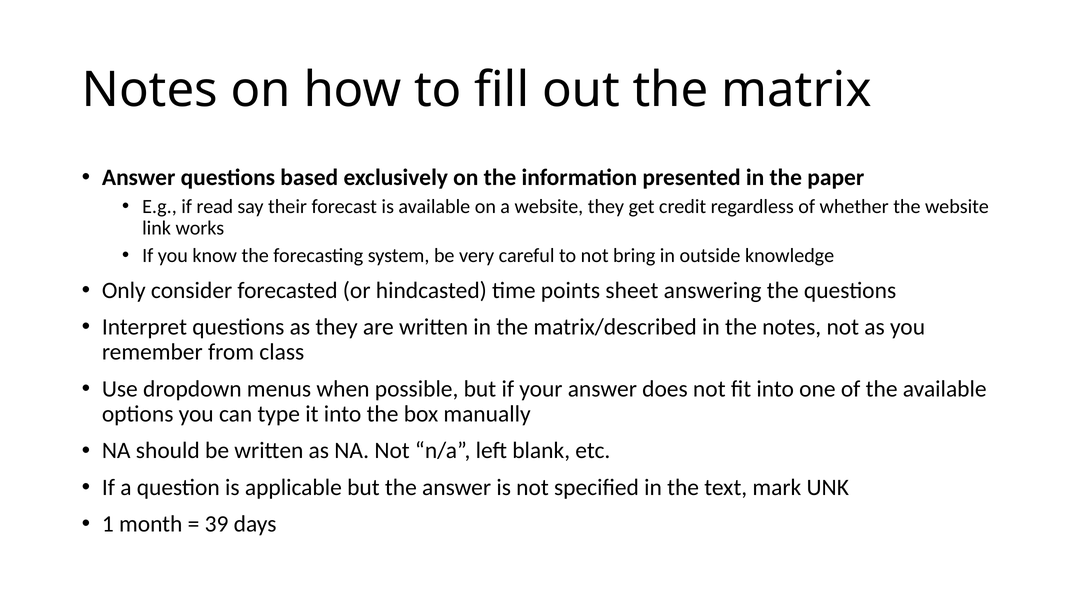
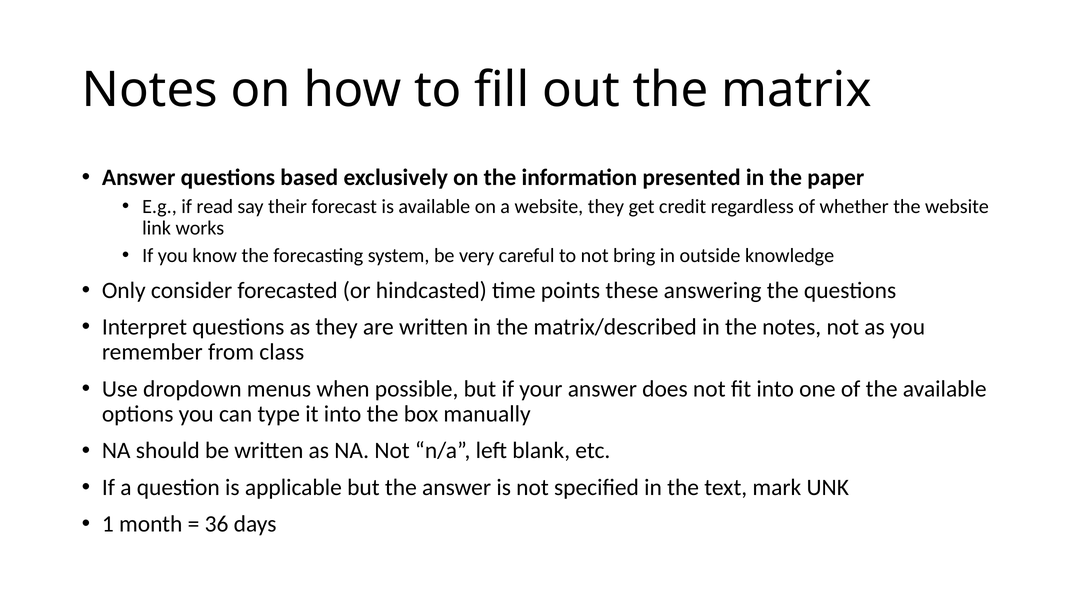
sheet: sheet -> these
39: 39 -> 36
